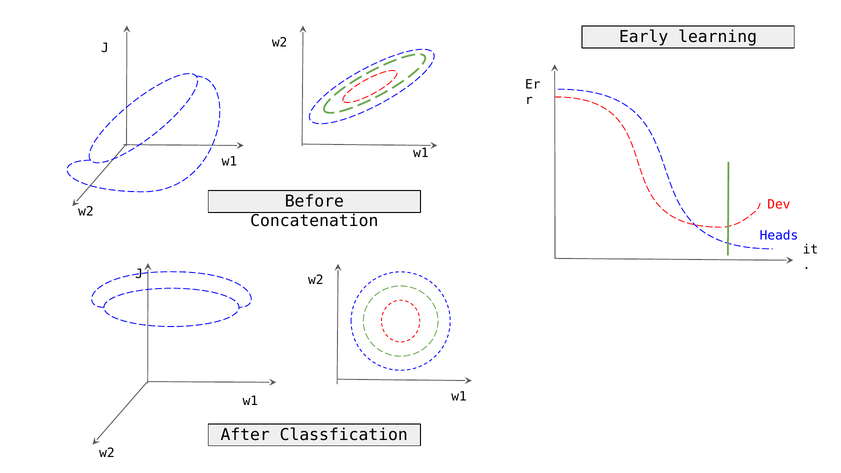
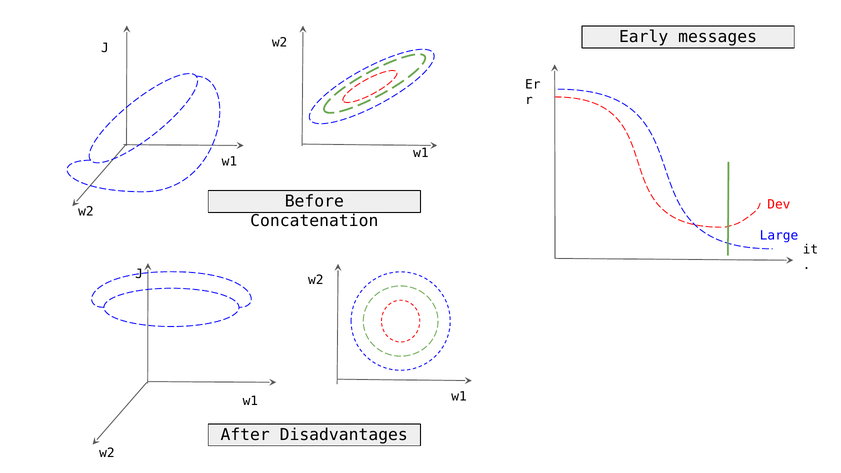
learning: learning -> messages
Heads: Heads -> Large
Classfication: Classfication -> Disadvantages
